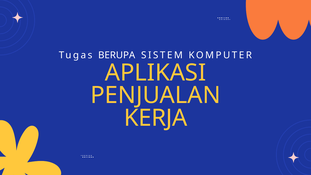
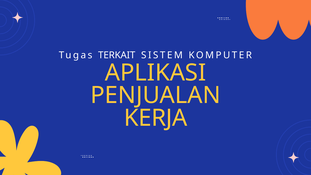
BERUPA: BERUPA -> TERKAIT
